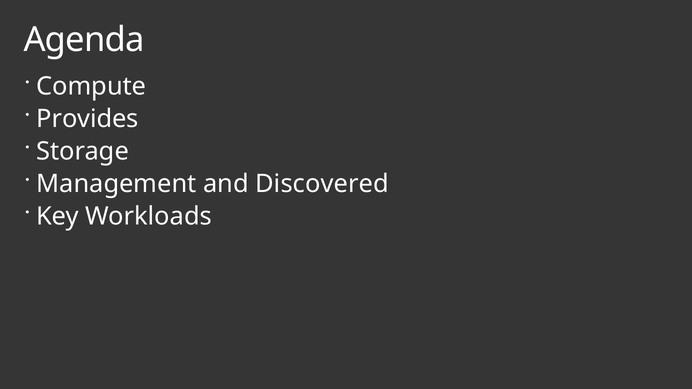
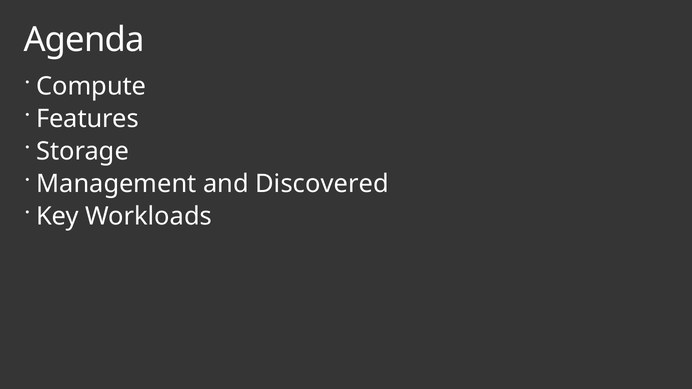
Provides: Provides -> Features
